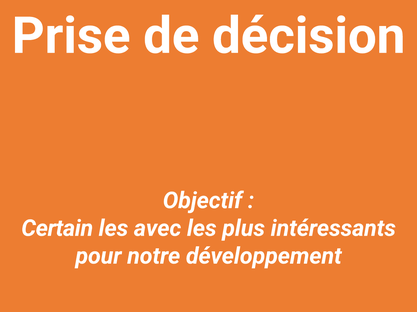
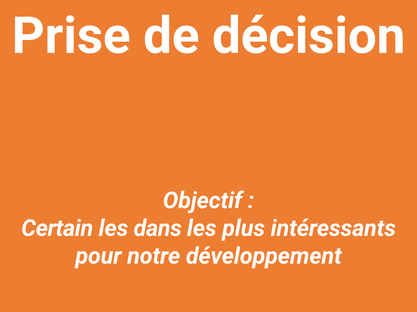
avec: avec -> dans
